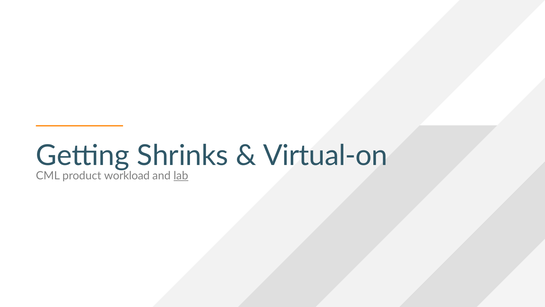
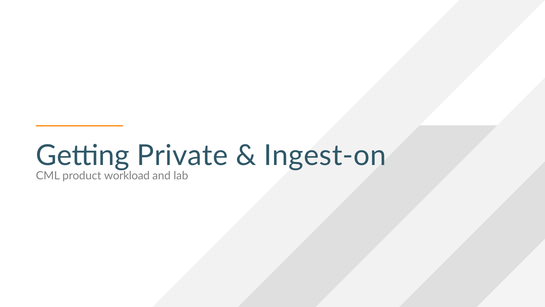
Shrinks: Shrinks -> Private
Virtual-on: Virtual-on -> Ingest-on
lab underline: present -> none
